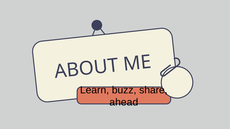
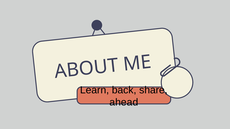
buzz: buzz -> back
